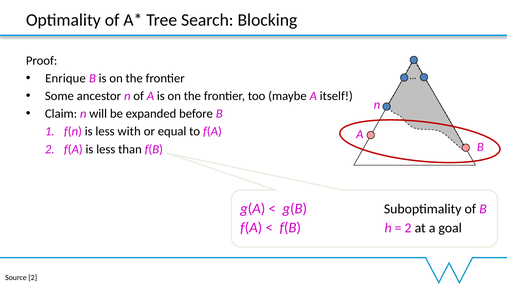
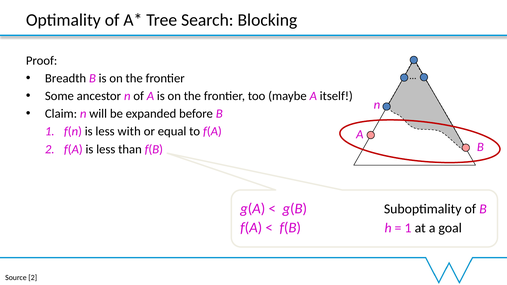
Enrique: Enrique -> Breadth
2 at (408, 228): 2 -> 1
